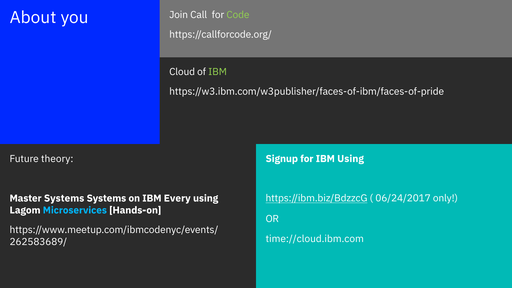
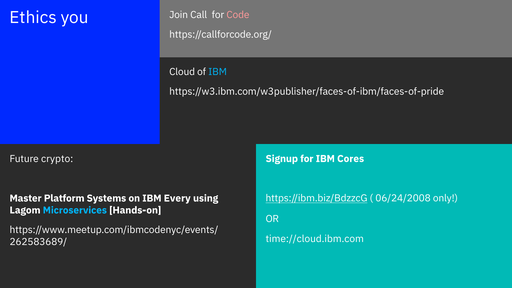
Code colour: light green -> pink
About: About -> Ethics
IBM at (218, 72) colour: light green -> light blue
IBM Using: Using -> Cores
theory: theory -> crypto
Master Systems: Systems -> Platform
06/24/2017: 06/24/2017 -> 06/24/2008
